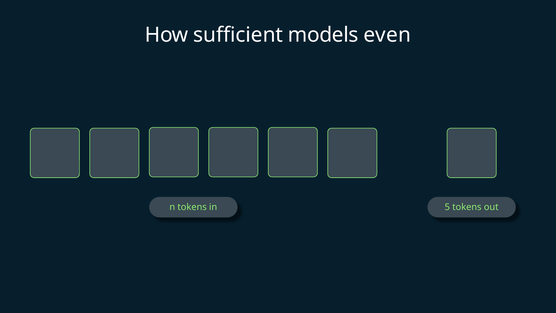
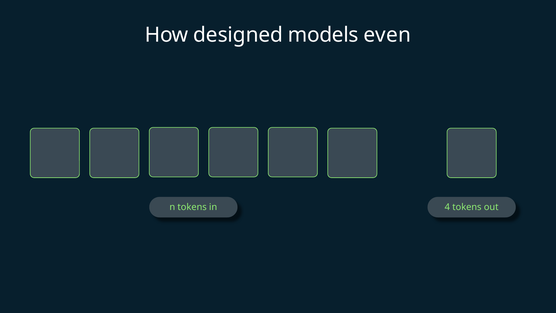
sufficient: sufficient -> designed
5: 5 -> 4
